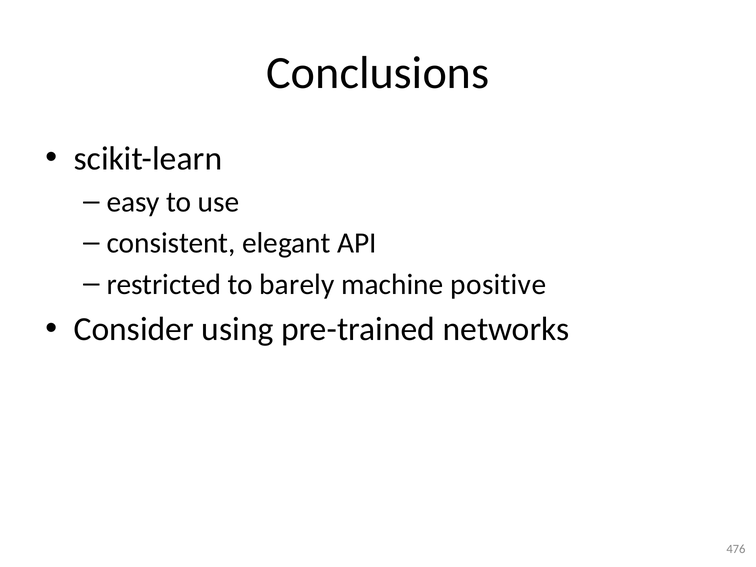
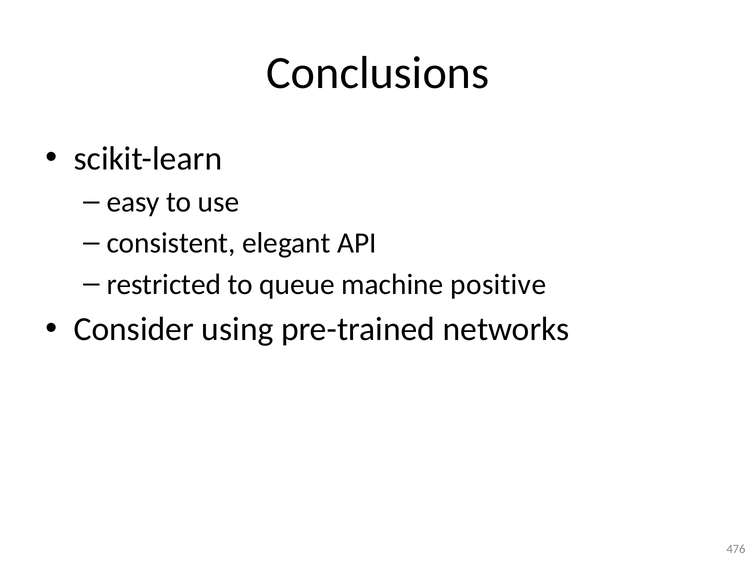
barely: barely -> queue
